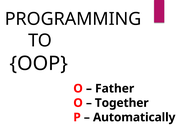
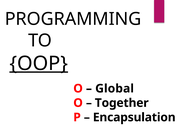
OOP underline: none -> present
Father: Father -> Global
Automatically: Automatically -> Encapsulation
